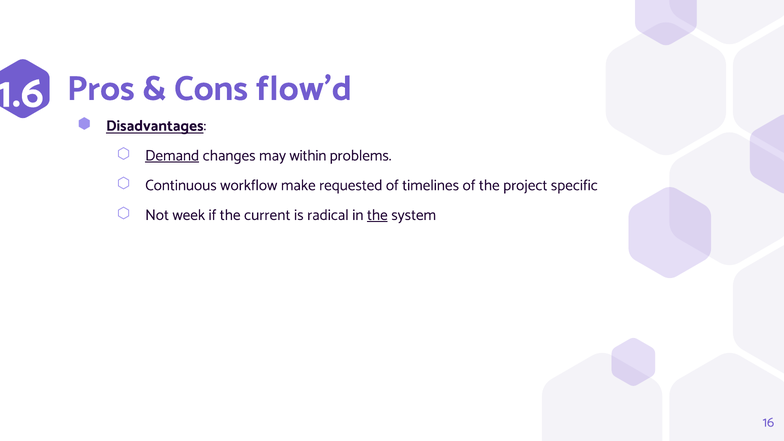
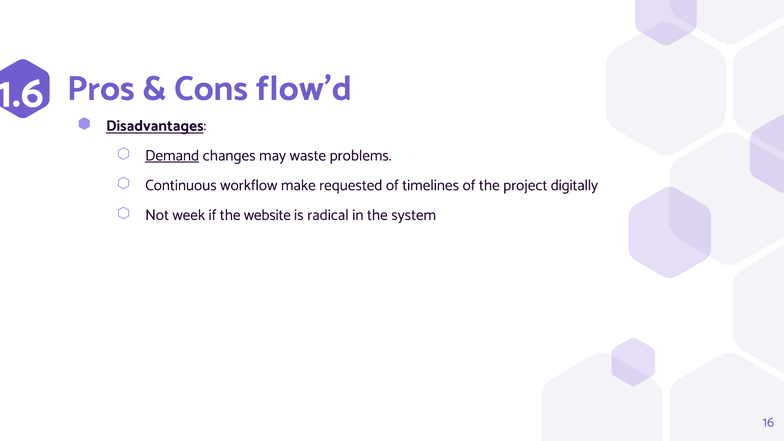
within: within -> waste
specific: specific -> digitally
current: current -> website
the at (377, 215) underline: present -> none
